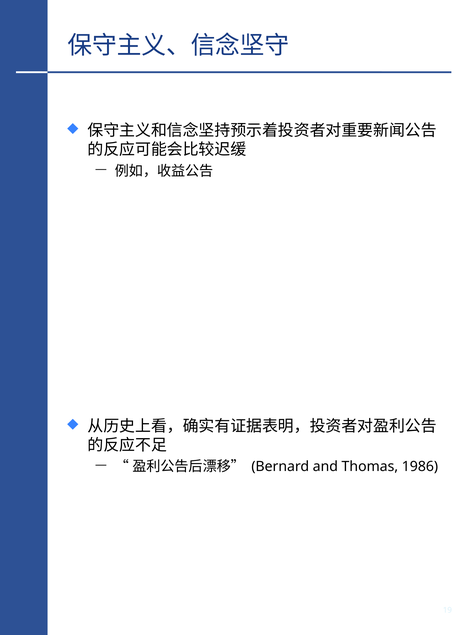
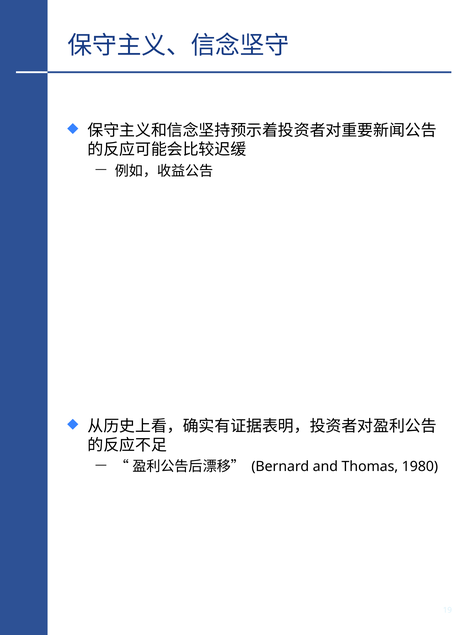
1986: 1986 -> 1980
